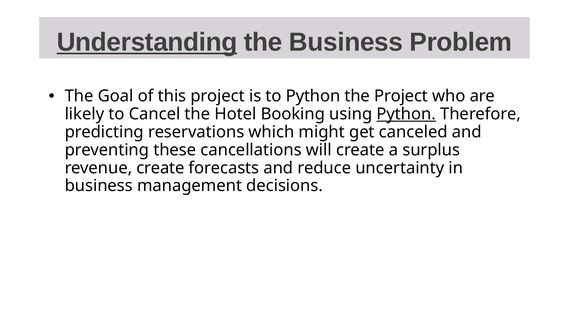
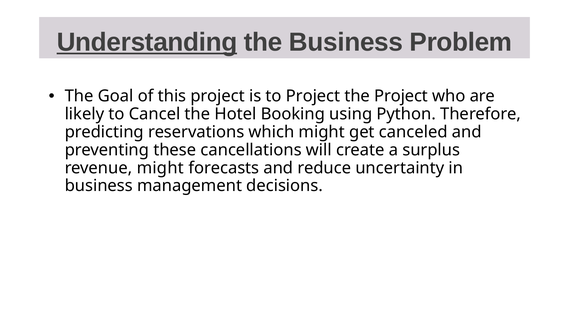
to Python: Python -> Project
Python at (406, 114) underline: present -> none
revenue create: create -> might
